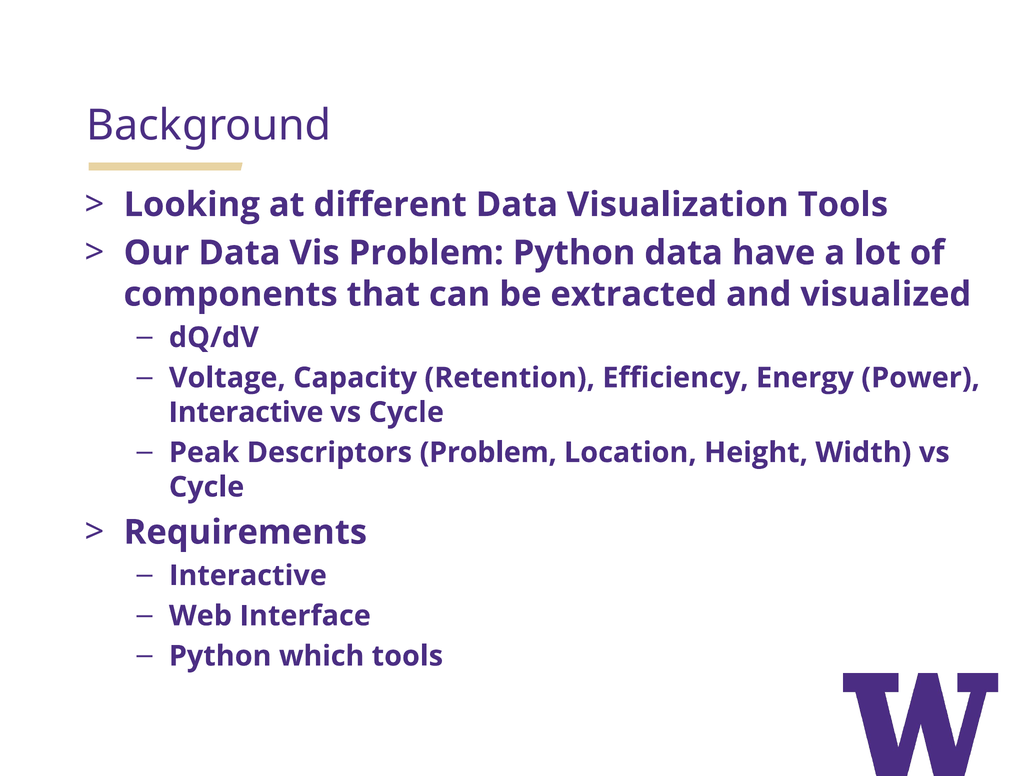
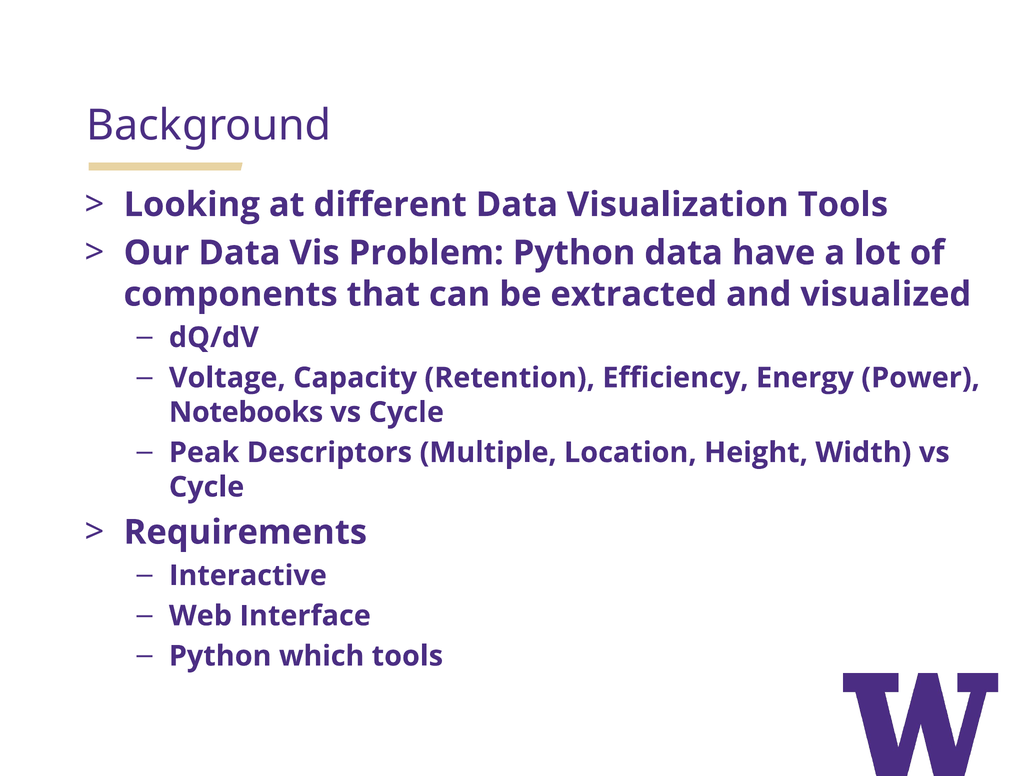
Interactive at (246, 412): Interactive -> Notebooks
Descriptors Problem: Problem -> Multiple
